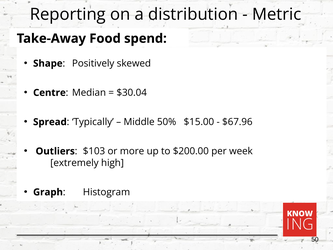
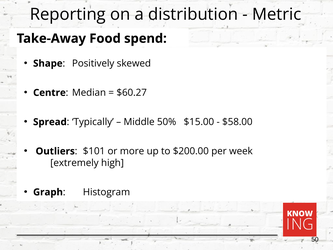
$30.04: $30.04 -> $60.27
$67.96: $67.96 -> $58.00
$103: $103 -> $101
